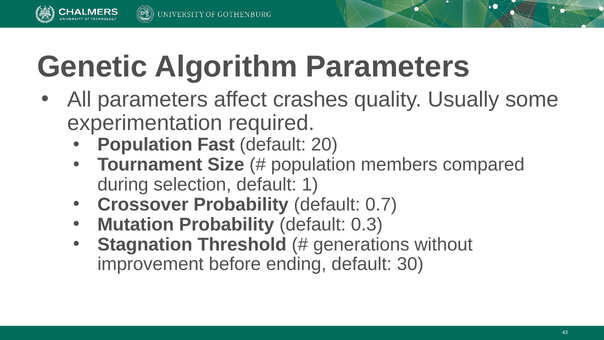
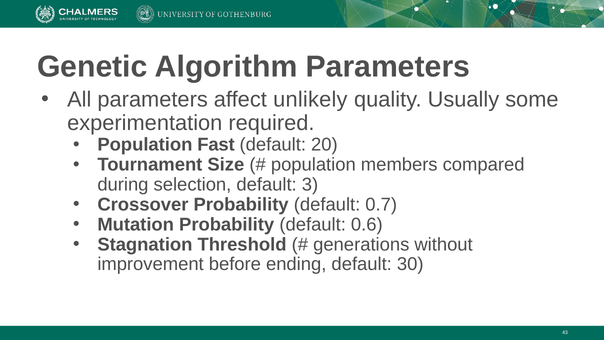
crashes: crashes -> unlikely
1: 1 -> 3
0.3: 0.3 -> 0.6
